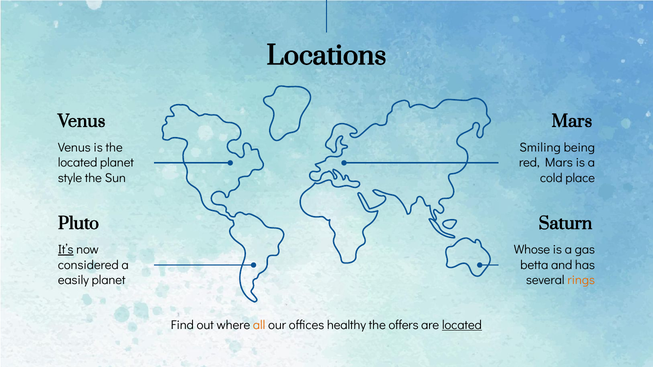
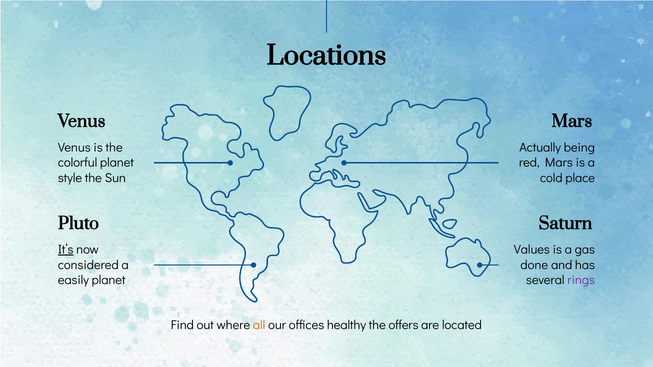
Smiling: Smiling -> Actually
located at (78, 163): located -> colorful
Whose: Whose -> Values
betta: betta -> done
rings colour: orange -> purple
located at (462, 325) underline: present -> none
